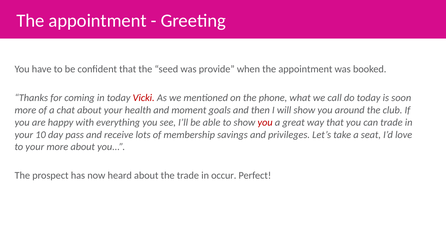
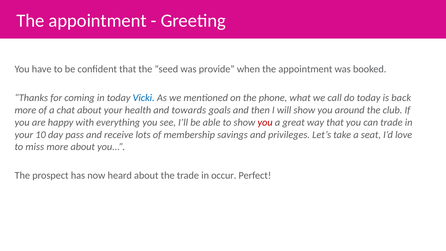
Vicki colour: red -> blue
soon: soon -> back
moment: moment -> towards
to your: your -> miss
